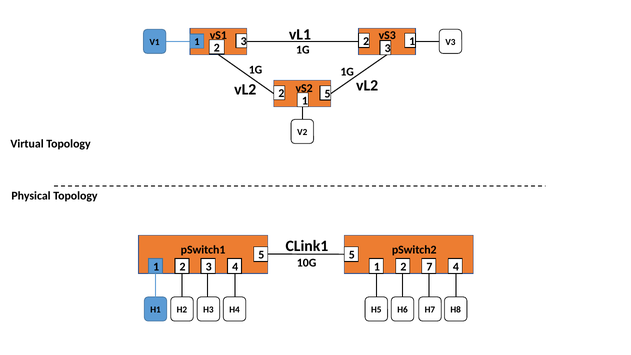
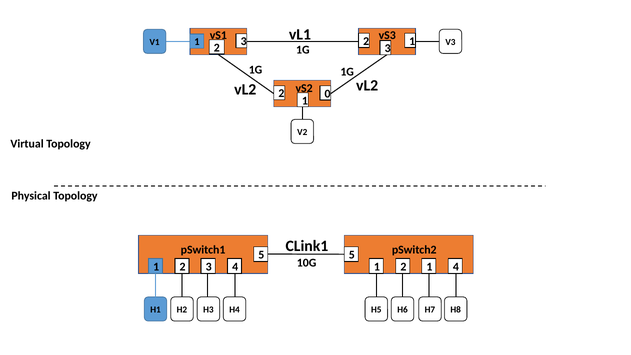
2 5: 5 -> 0
2 7: 7 -> 1
